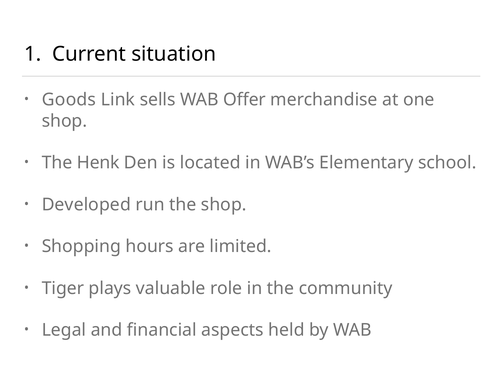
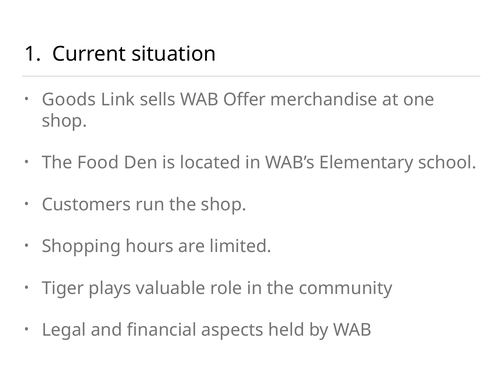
Henk: Henk -> Food
Developed: Developed -> Customers
